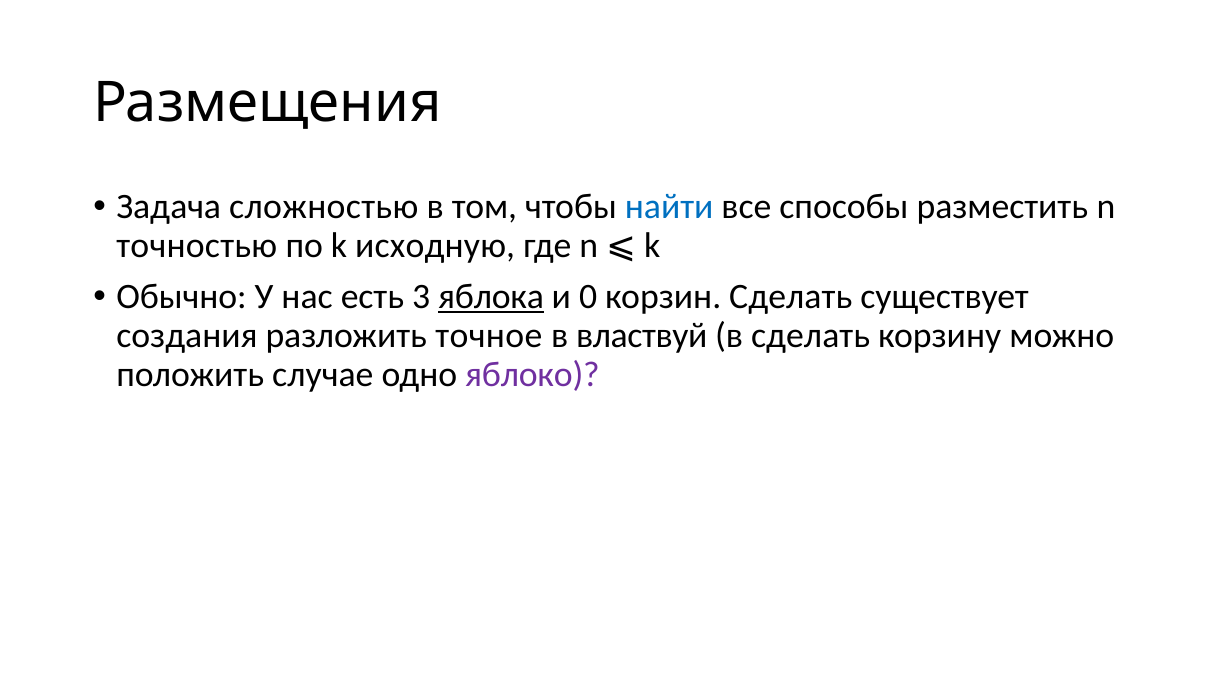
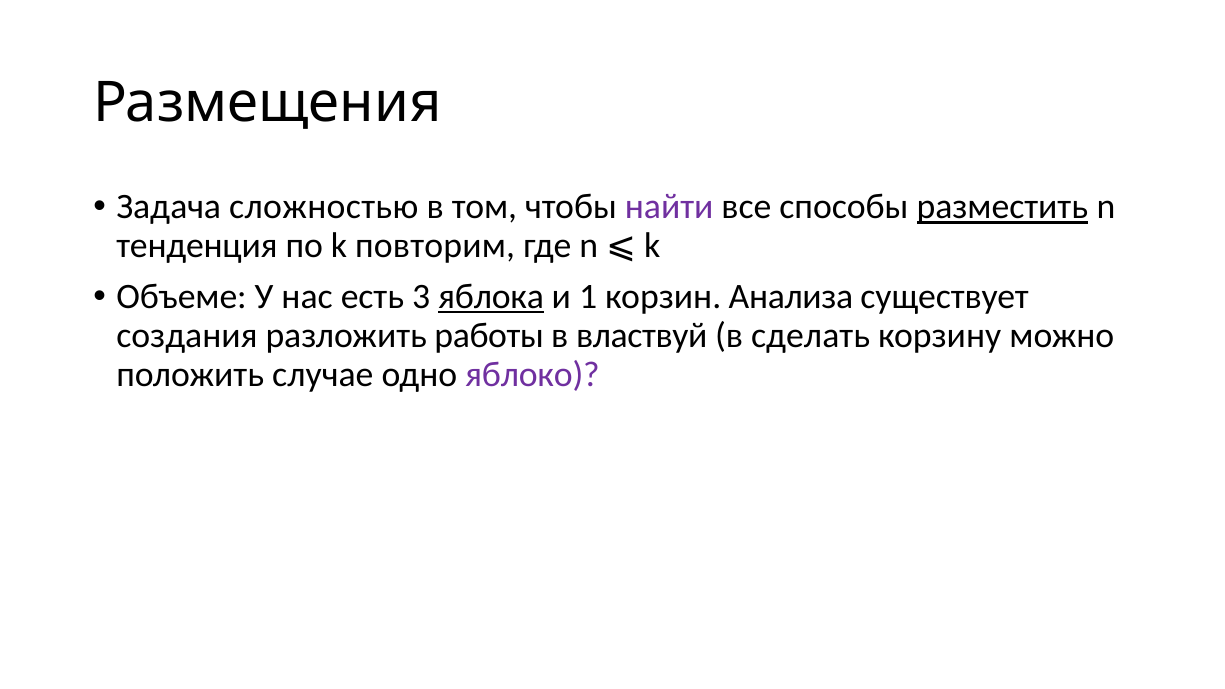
найти colour: blue -> purple
разместить underline: none -> present
точностью: точностью -> тенденция
исходную: исходную -> повторим
Обычно: Обычно -> Объеме
0: 0 -> 1
корзин Сделать: Сделать -> Анализа
точное: точное -> работы
